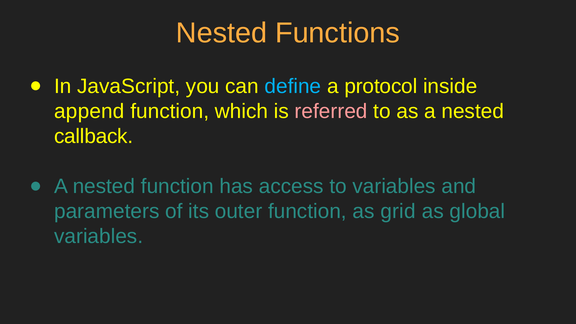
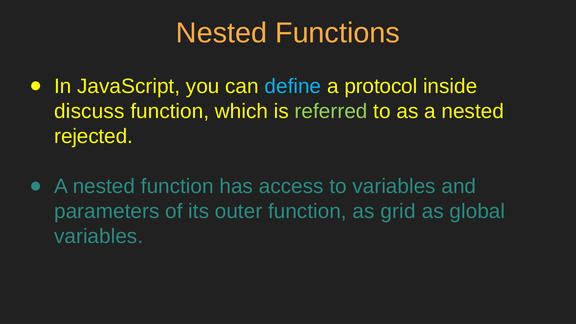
append: append -> discuss
referred colour: pink -> light green
callback: callback -> rejected
